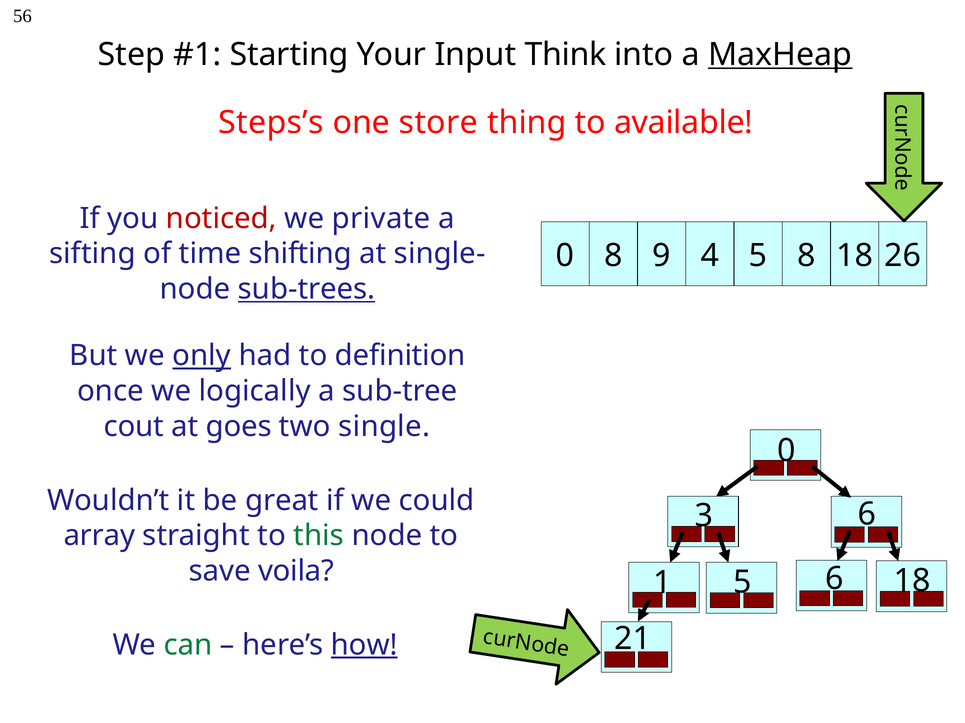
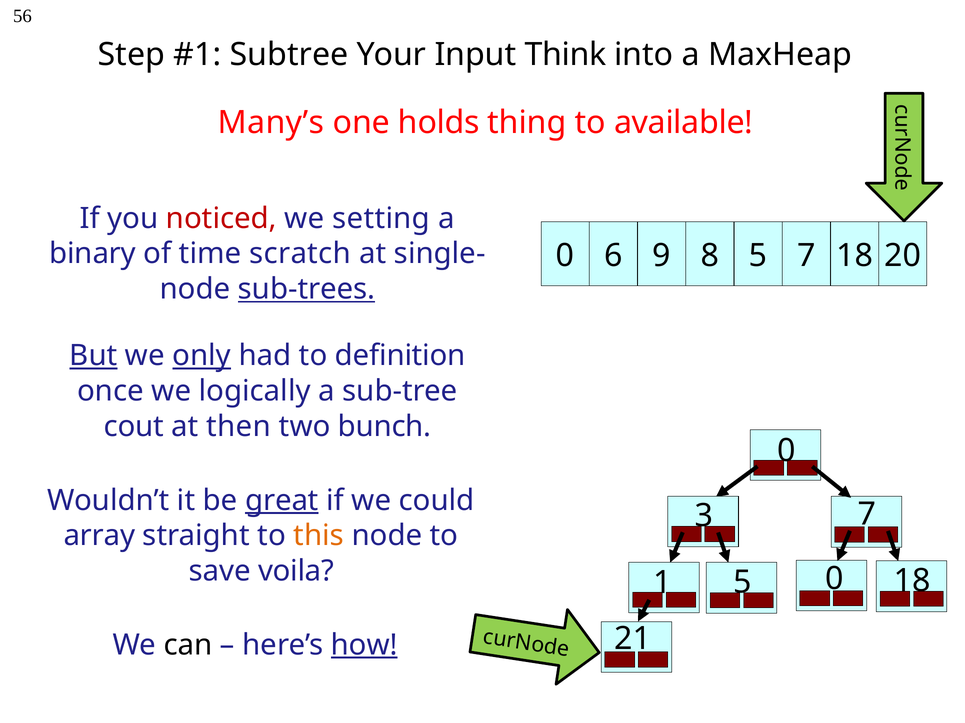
Starting: Starting -> Subtree
MaxHeap underline: present -> none
Steps’s: Steps’s -> Many’s
store: store -> holds
private: private -> setting
sifting: sifting -> binary
shifting: shifting -> scratch
0 8: 8 -> 6
4: 4 -> 8
5 8: 8 -> 7
26: 26 -> 20
But underline: none -> present
goes: goes -> then
single: single -> bunch
great underline: none -> present
6 at (867, 515): 6 -> 7
this colour: green -> orange
5 6: 6 -> 0
can colour: green -> black
